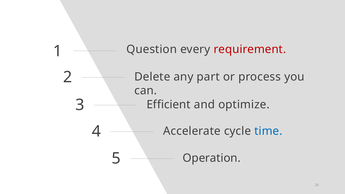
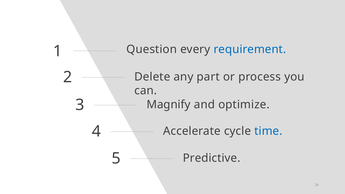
requirement colour: red -> blue
Efficient: Efficient -> Magnify
Operation: Operation -> Predictive
